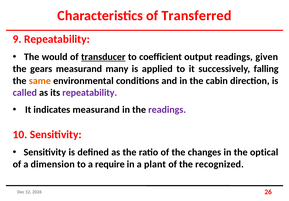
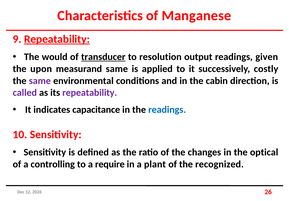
Transferred: Transferred -> Manganese
Repeatability at (57, 39) underline: none -> present
coefficient: coefficient -> resolution
gears: gears -> upon
measurand many: many -> same
falling: falling -> costly
same at (40, 81) colour: orange -> purple
indicates measurand: measurand -> capacitance
readings at (167, 110) colour: purple -> blue
dimension: dimension -> controlling
